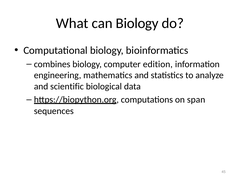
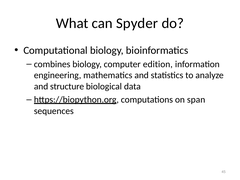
can Biology: Biology -> Spyder
scientific: scientific -> structure
